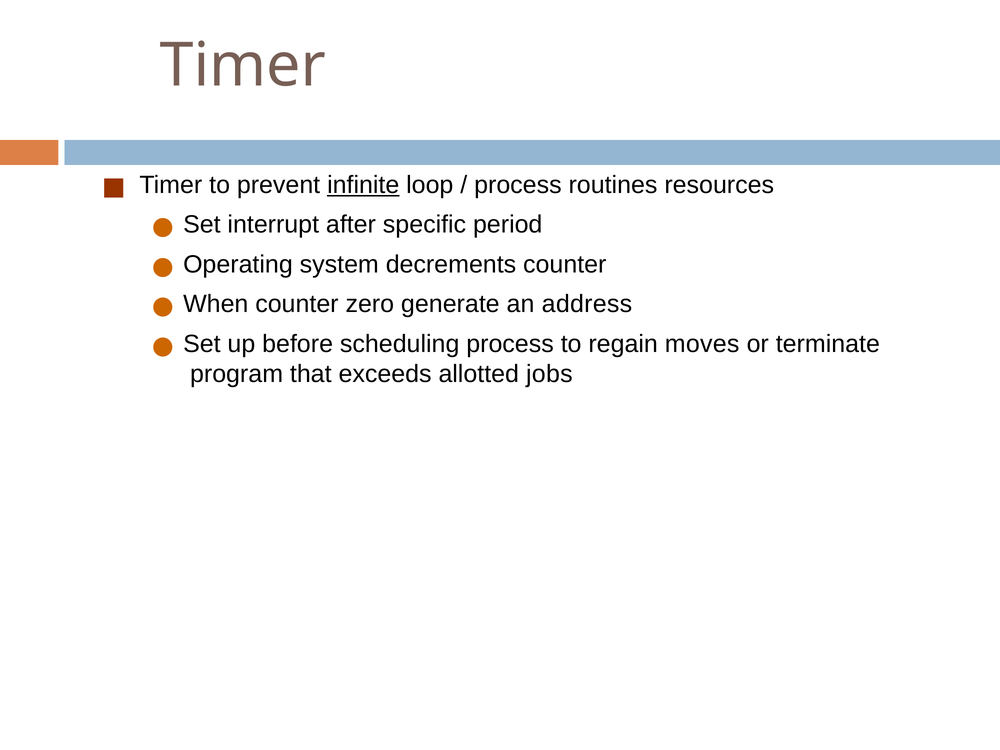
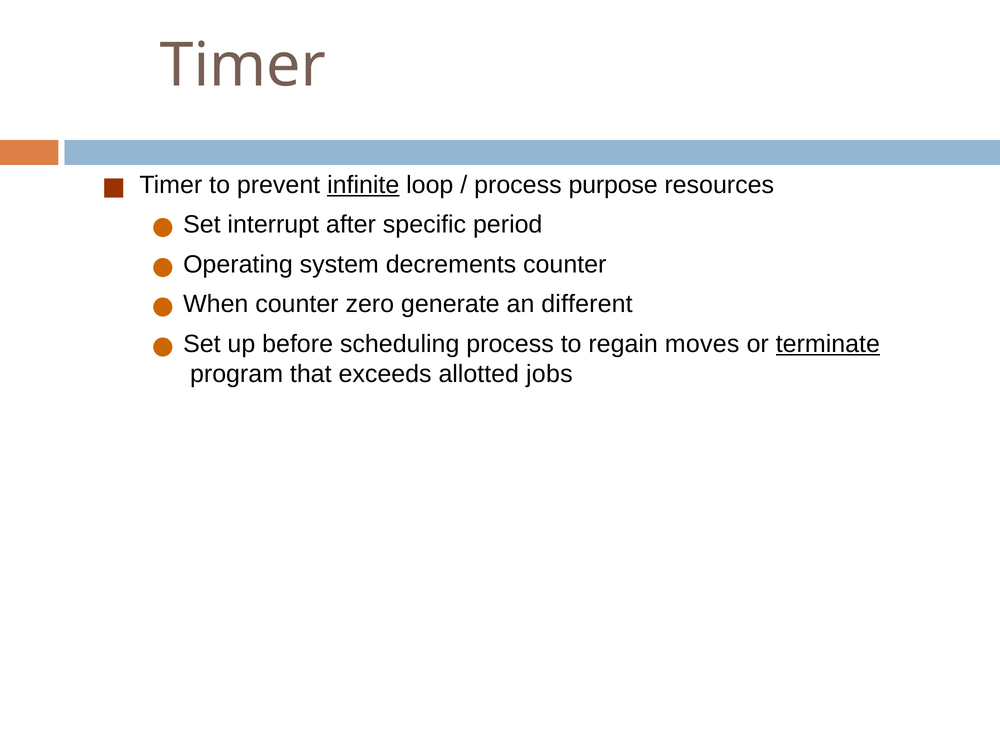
routines: routines -> purpose
address: address -> different
terminate underline: none -> present
